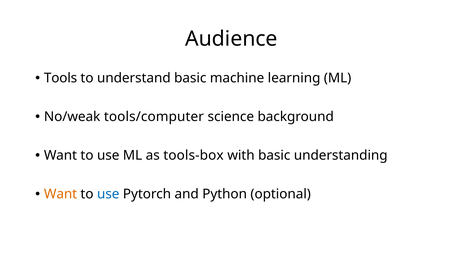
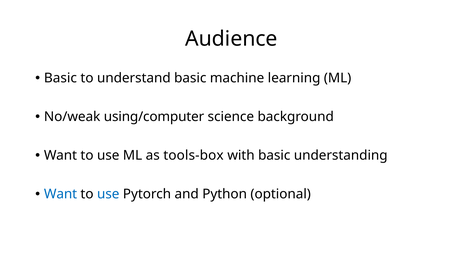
Tools at (61, 78): Tools -> Basic
tools/computer: tools/computer -> using/computer
Want at (61, 195) colour: orange -> blue
